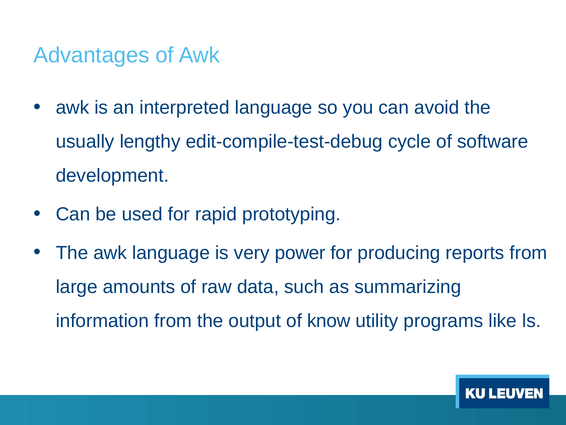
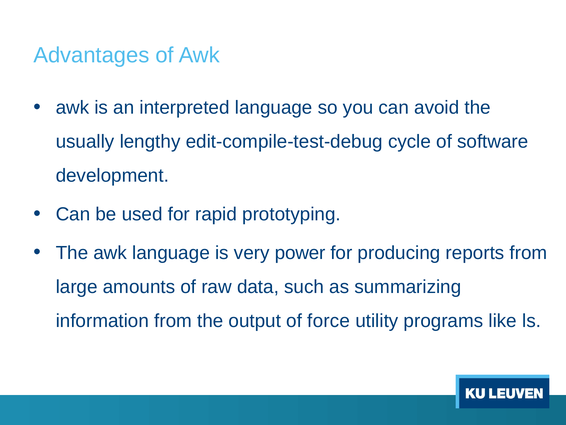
know: know -> force
